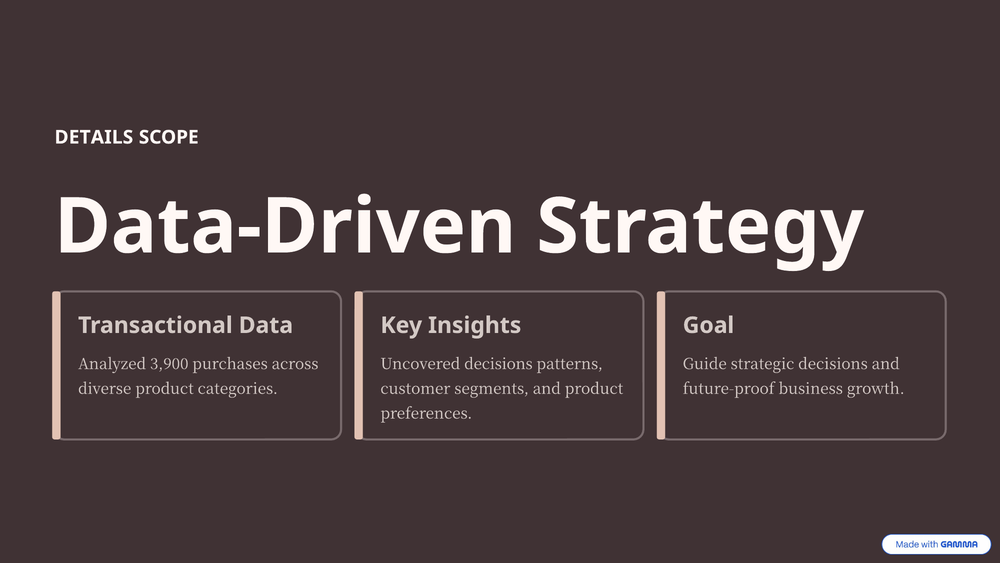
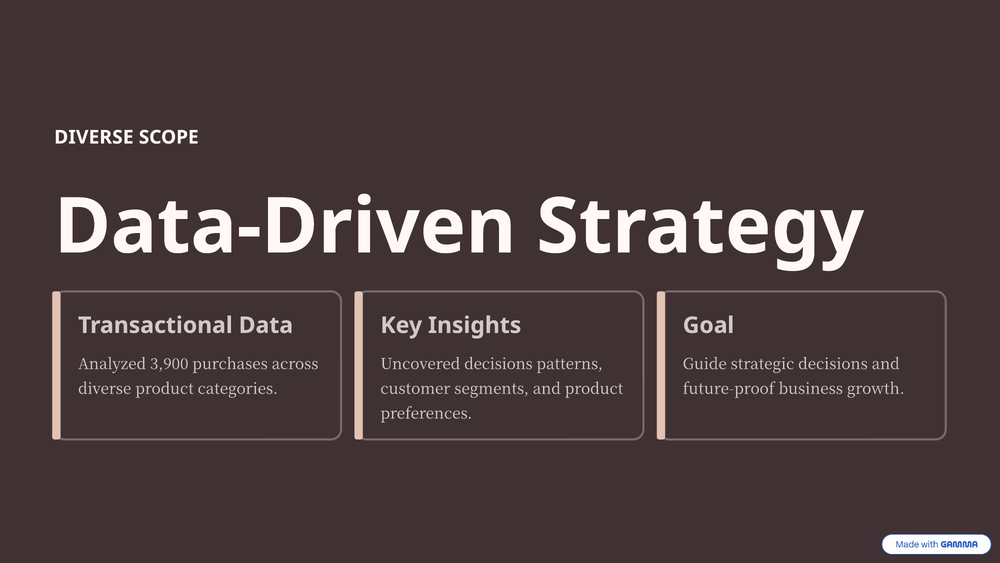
DETAILS at (94, 137): DETAILS -> DIVERSE
